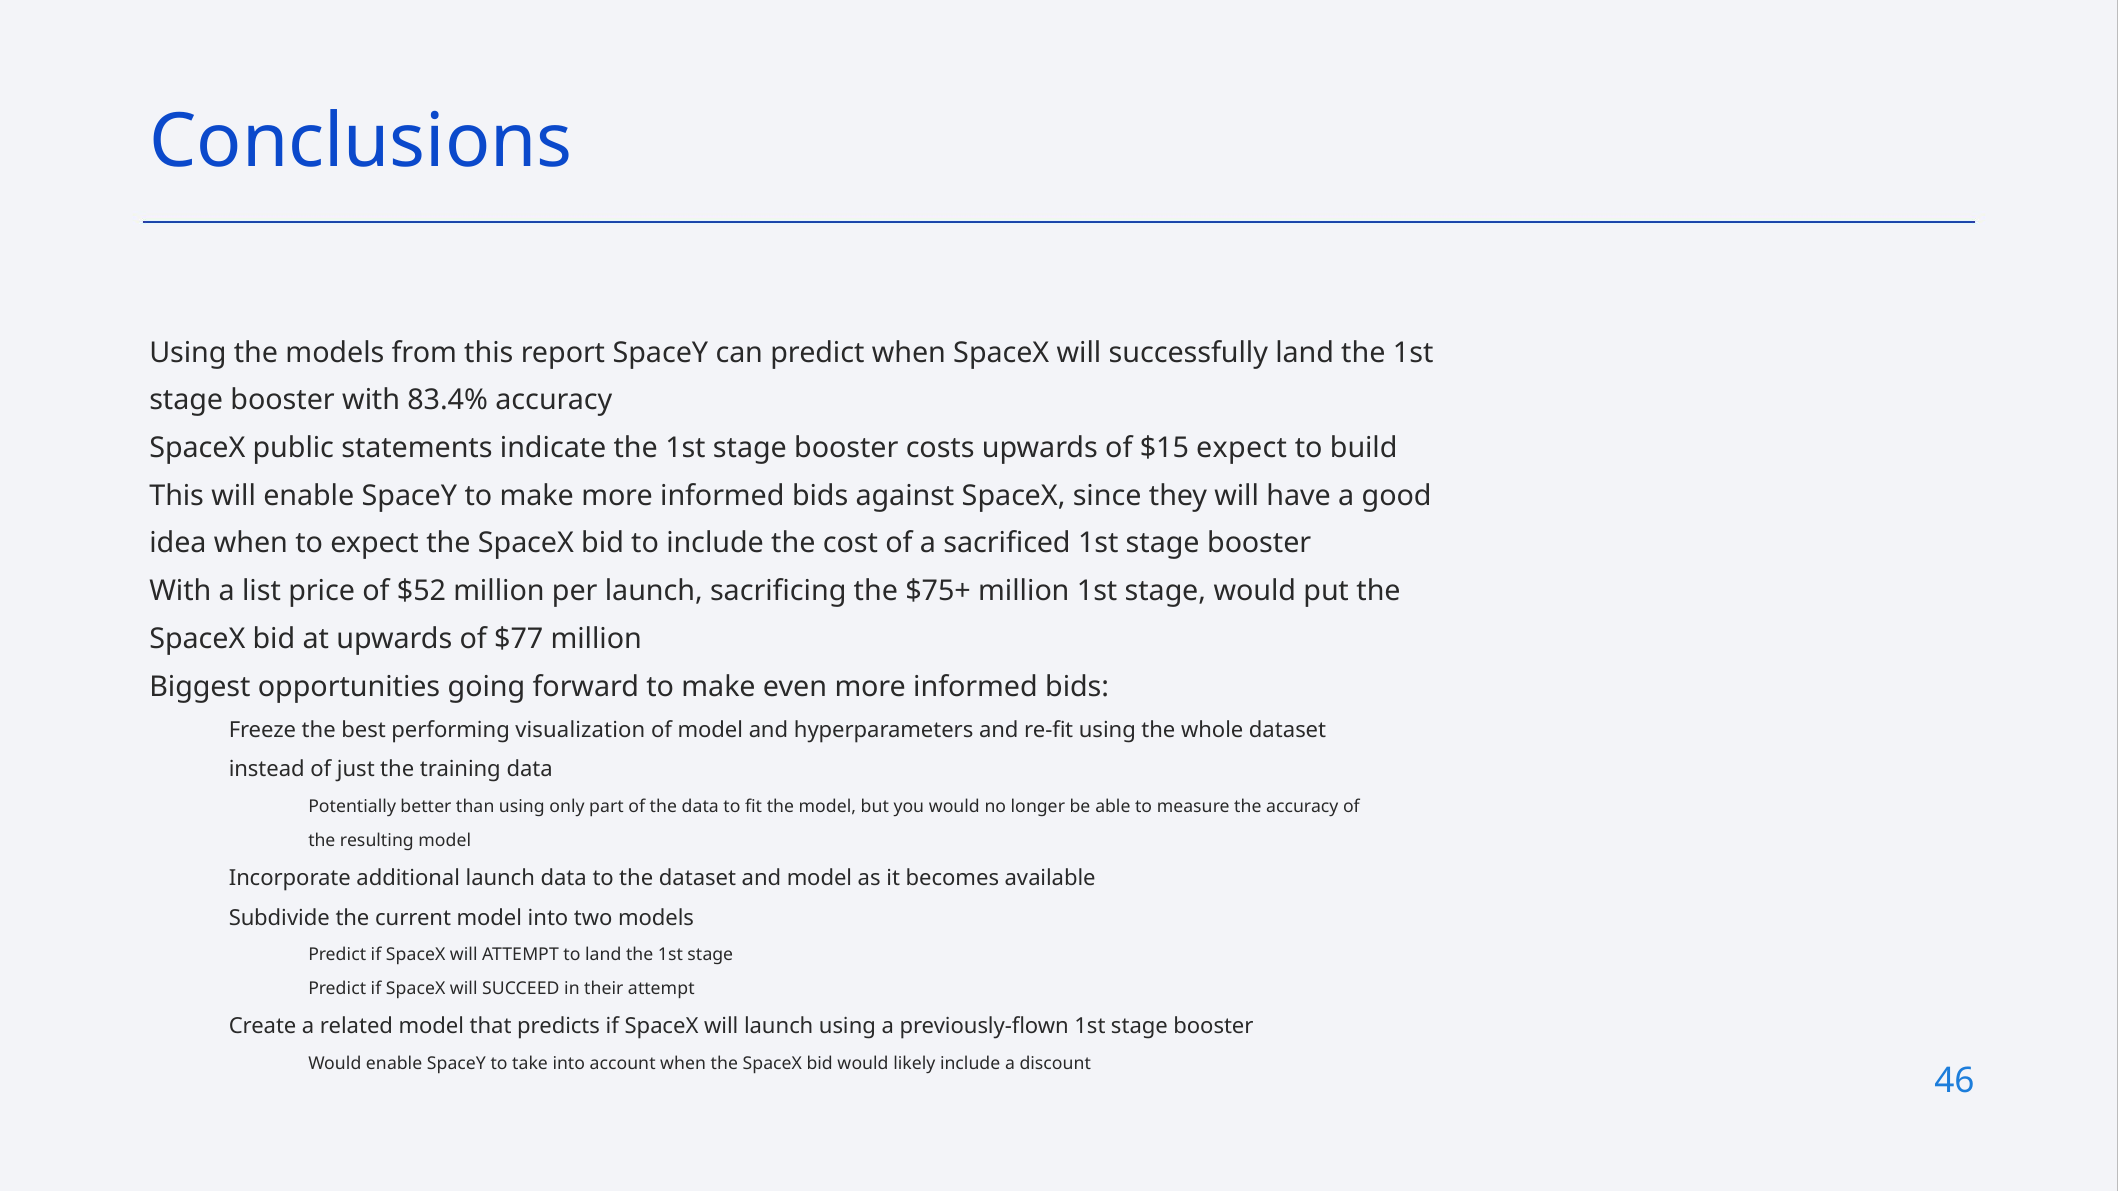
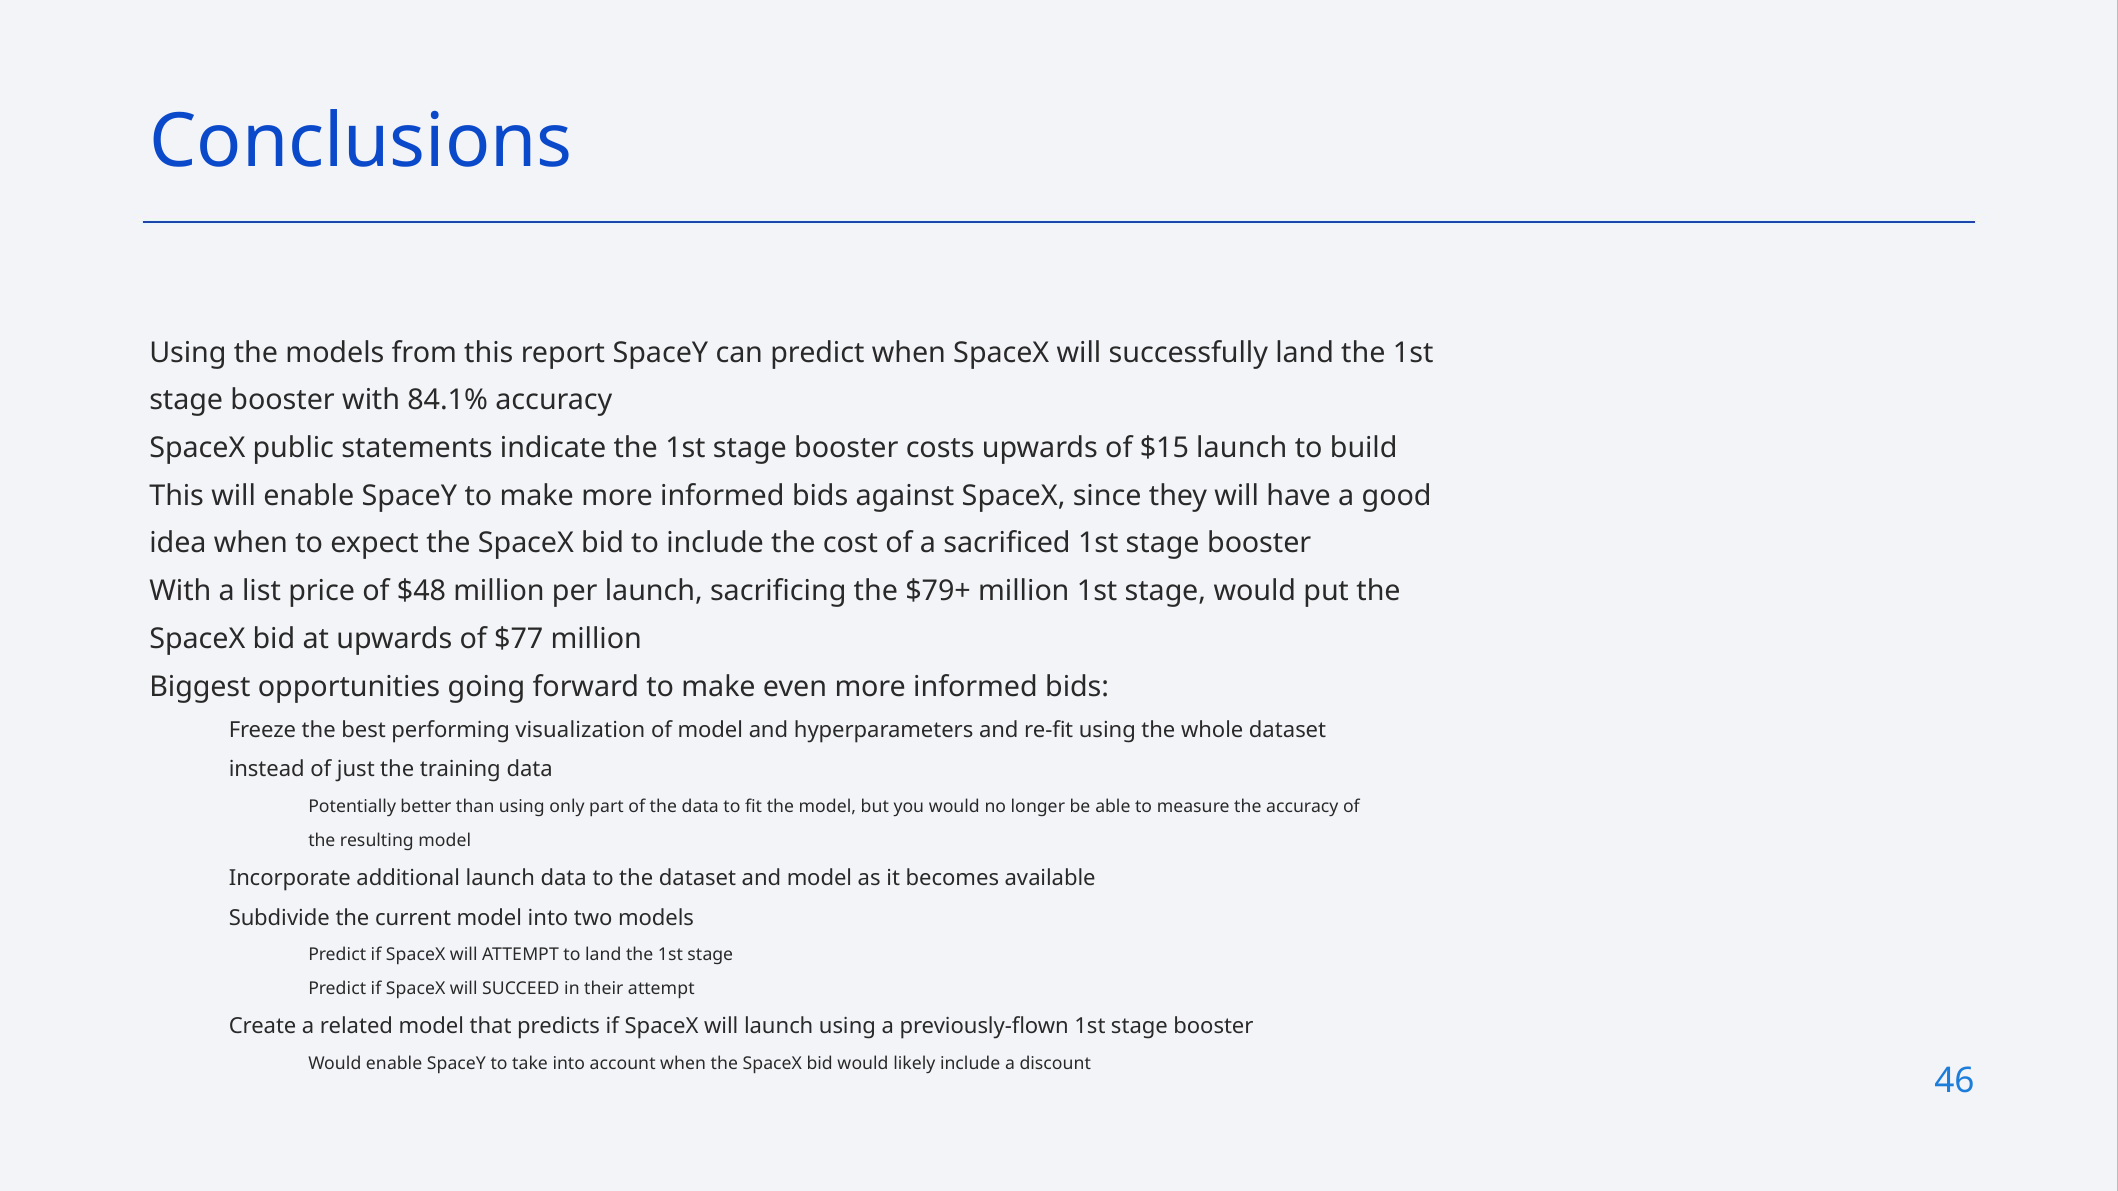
83.4%: 83.4% -> 84.1%
$15 expect: expect -> launch
$52: $52 -> $48
$75+: $75+ -> $79+
